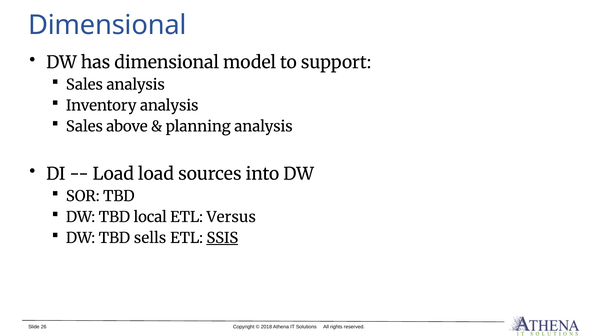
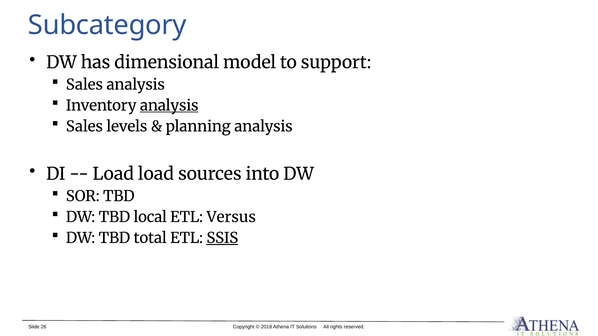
Dimensional at (107, 25): Dimensional -> Subcategory
analysis at (169, 106) underline: none -> present
above: above -> levels
sells: sells -> total
